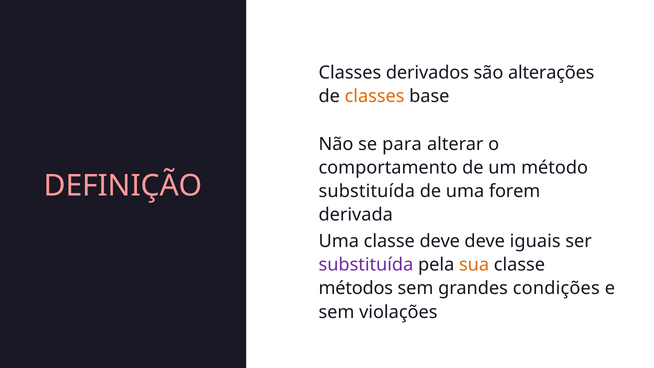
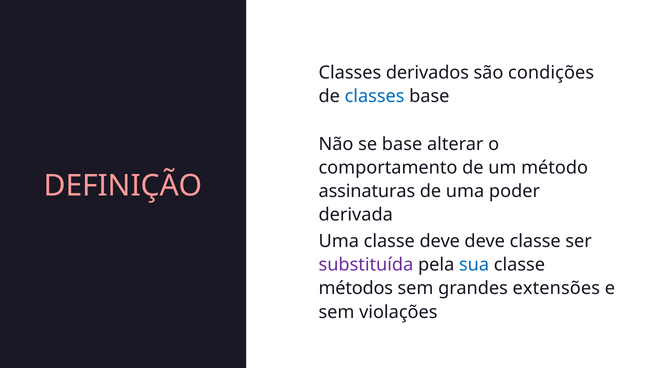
alterações: alterações -> condições
classes at (375, 96) colour: orange -> blue
se para: para -> base
substituída at (367, 191): substituída -> assinaturas
forem: forem -> poder
deve iguais: iguais -> classe
sua colour: orange -> blue
condições: condições -> extensões
